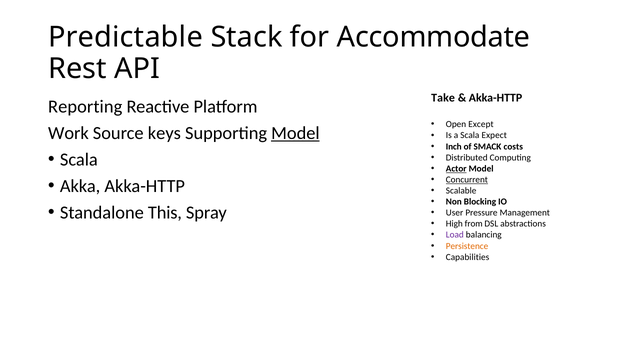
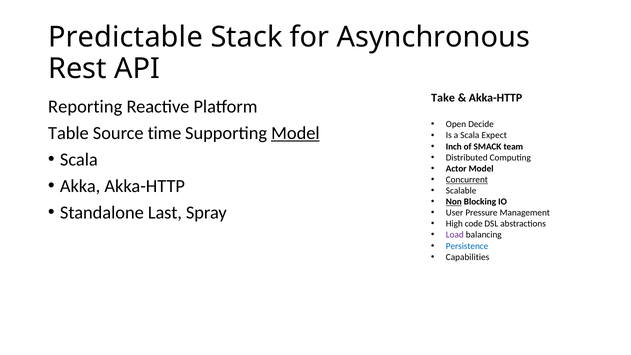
Accommodate: Accommodate -> Asynchronous
Except: Except -> Decide
Work: Work -> Table
keys: keys -> time
costs: costs -> team
Actor underline: present -> none
Non underline: none -> present
This: This -> Last
from: from -> code
Persistence colour: orange -> blue
